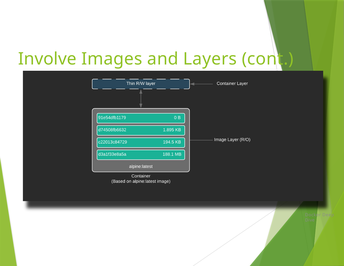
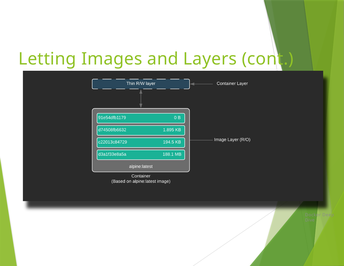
Involve: Involve -> Letting
